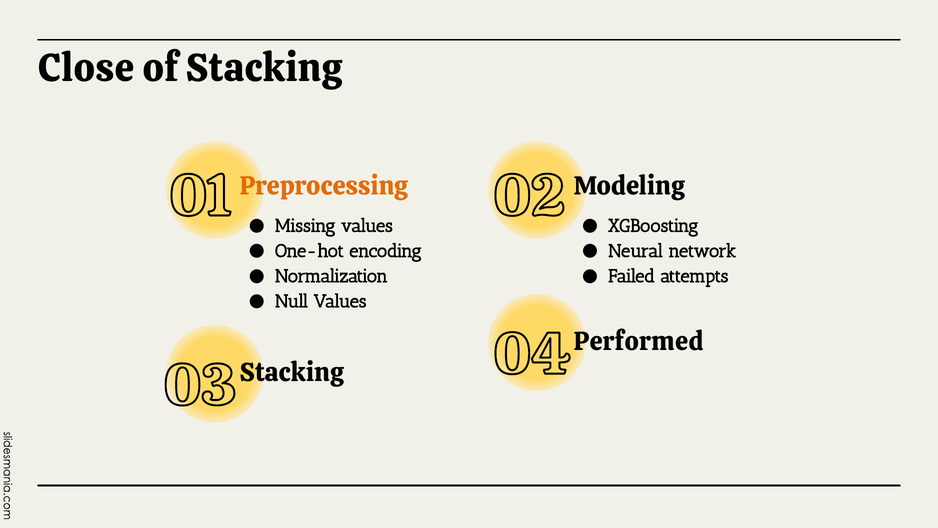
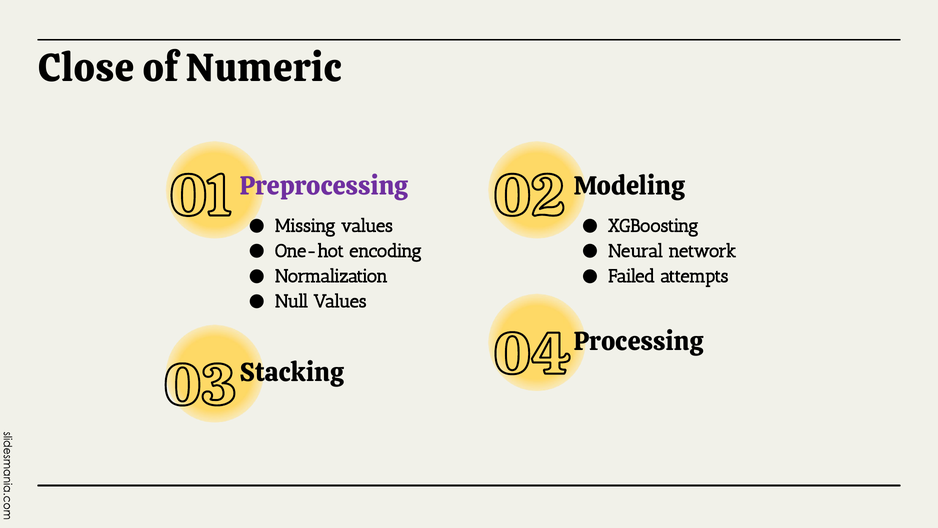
of Stacking: Stacking -> Numeric
Preprocessing colour: orange -> purple
Performed: Performed -> Processing
